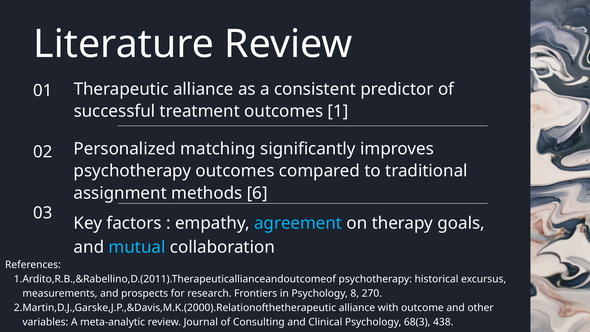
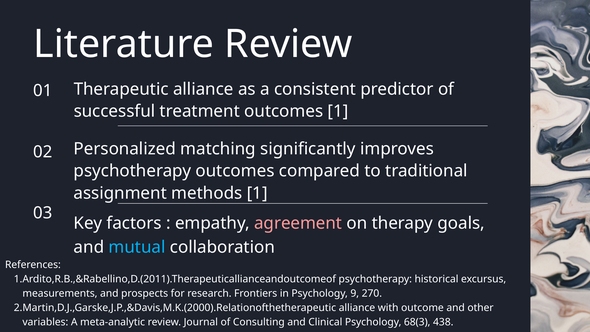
methods 6: 6 -> 1
agreement colour: light blue -> pink
8: 8 -> 9
